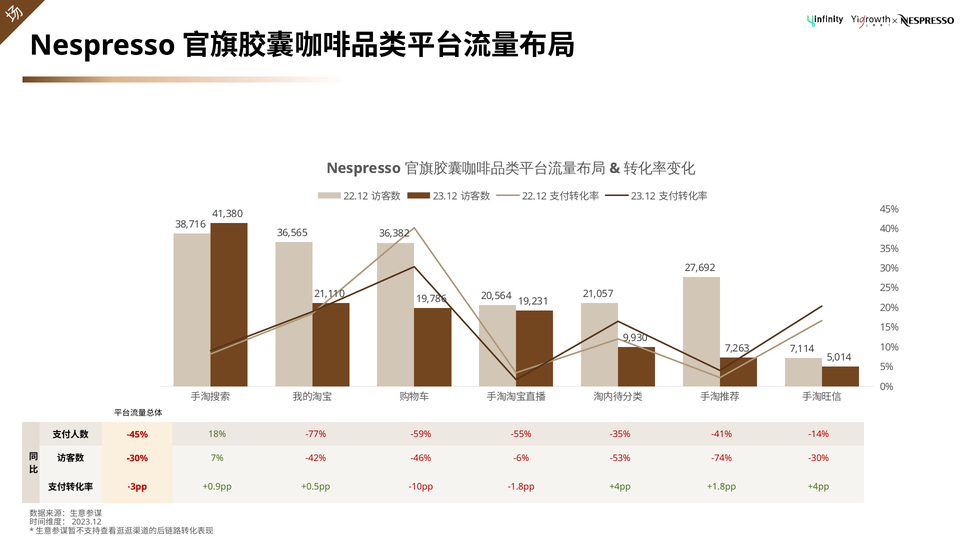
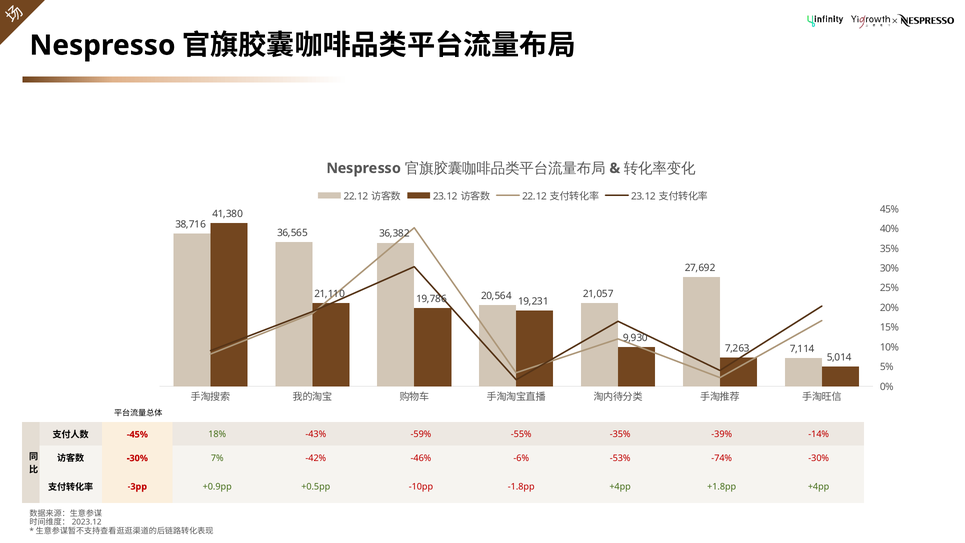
-77%: -77% -> -43%
-41%: -41% -> -39%
